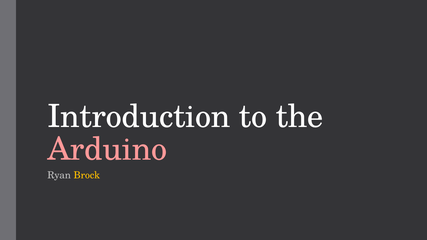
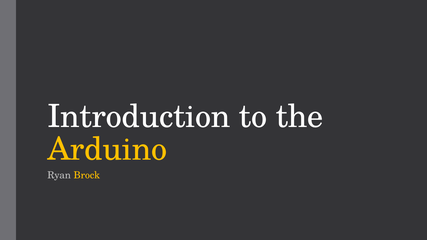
Arduino colour: pink -> yellow
